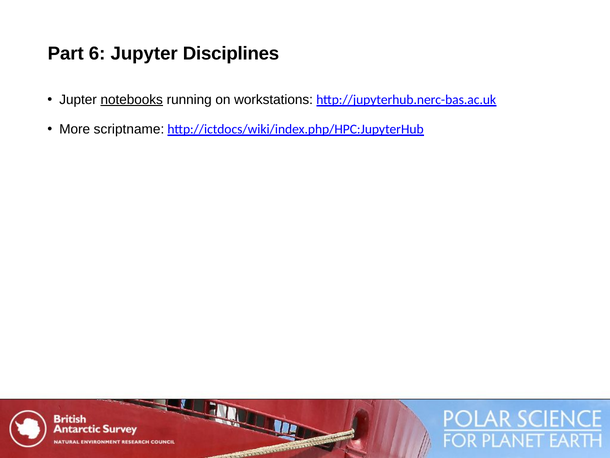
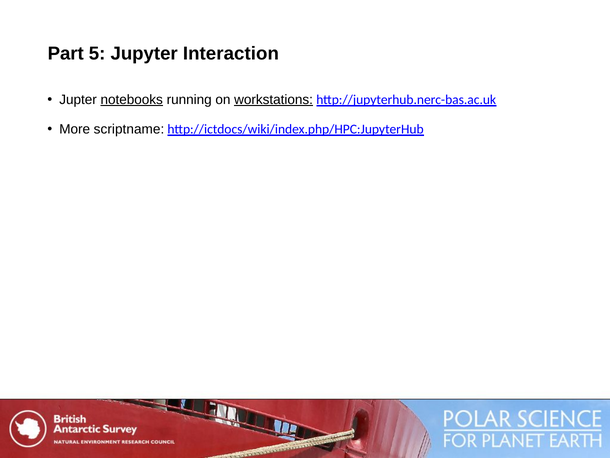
6: 6 -> 5
Disciplines: Disciplines -> Interaction
workstations underline: none -> present
